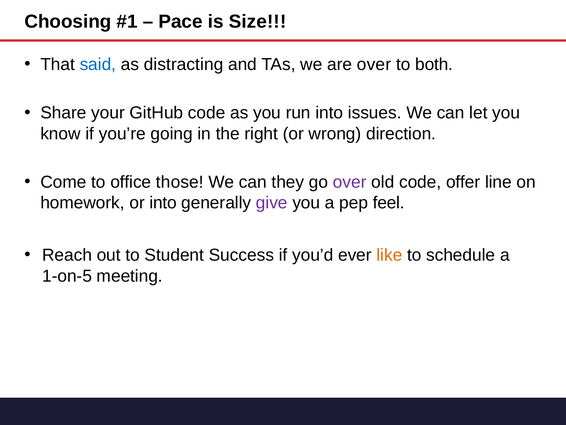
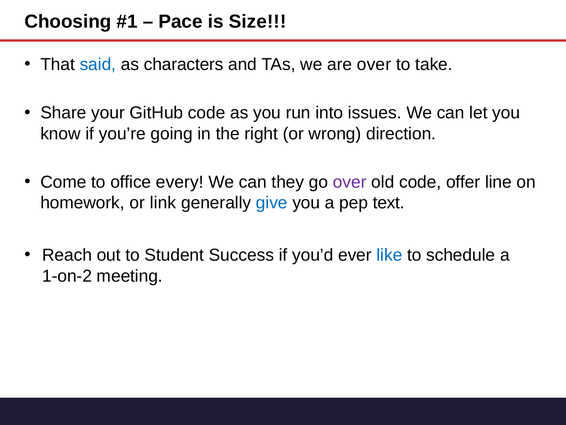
distracting: distracting -> characters
both: both -> take
those: those -> every
or into: into -> link
give colour: purple -> blue
feel: feel -> text
like colour: orange -> blue
1-on-5: 1-on-5 -> 1-on-2
